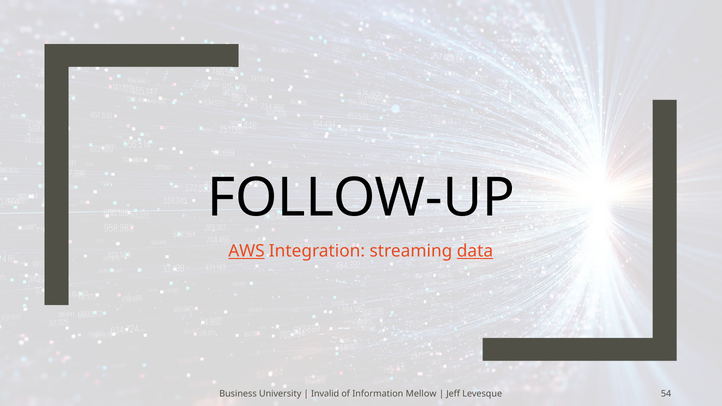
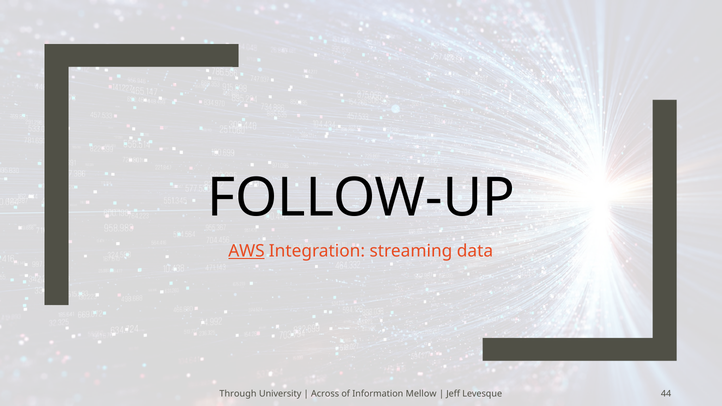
data underline: present -> none
Business: Business -> Through
Invalid: Invalid -> Across
54: 54 -> 44
